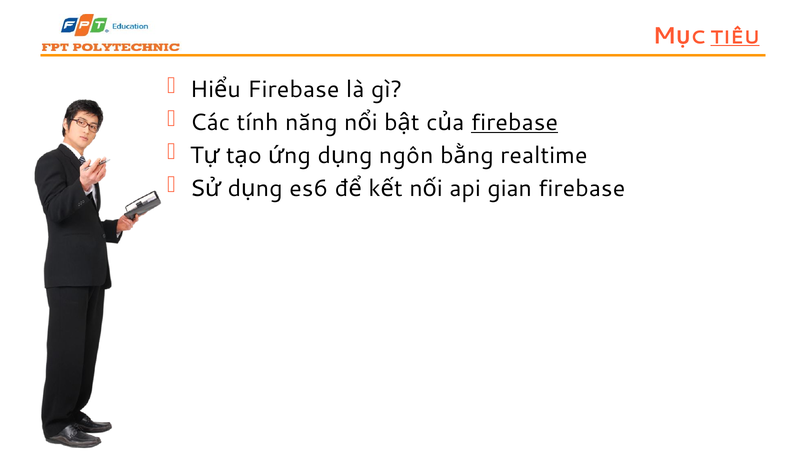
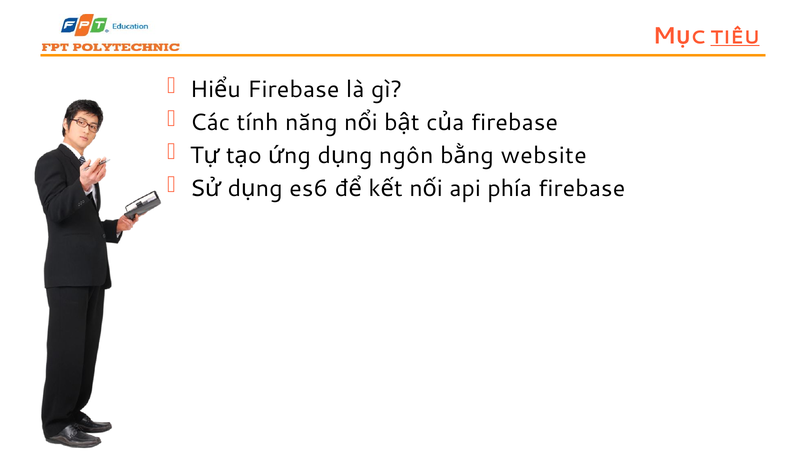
firebase at (514, 122) underline: present -> none
realtime: realtime -> website
gian: gian -> phía
